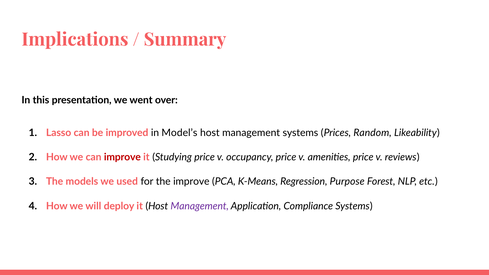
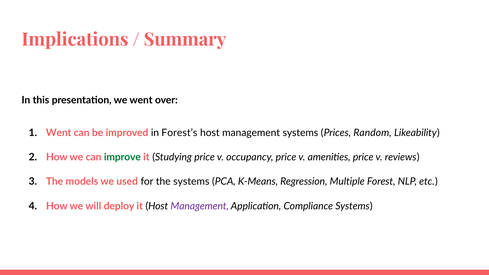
Lasso at (59, 133): Lasso -> Went
Model’s: Model’s -> Forest’s
improve at (122, 157) colour: red -> green
the improve: improve -> systems
Purpose: Purpose -> Multiple
